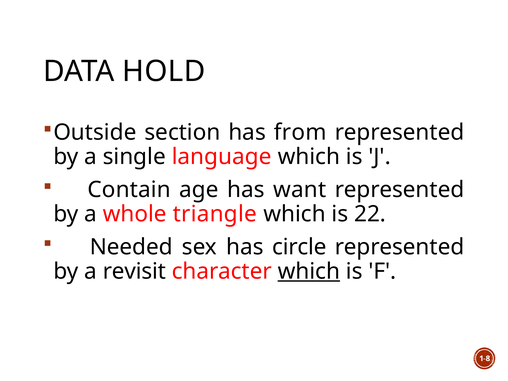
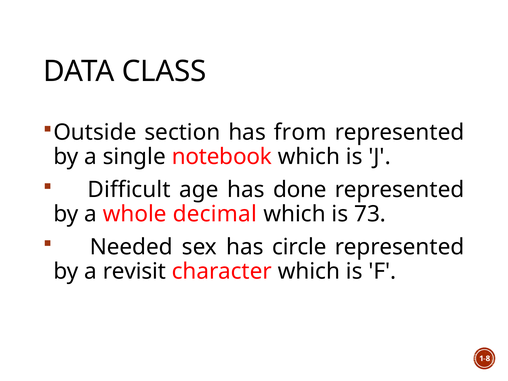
HOLD: HOLD -> CLASS
language: language -> notebook
Contain: Contain -> Difficult
want: want -> done
triangle: triangle -> decimal
22: 22 -> 73
which at (309, 271) underline: present -> none
